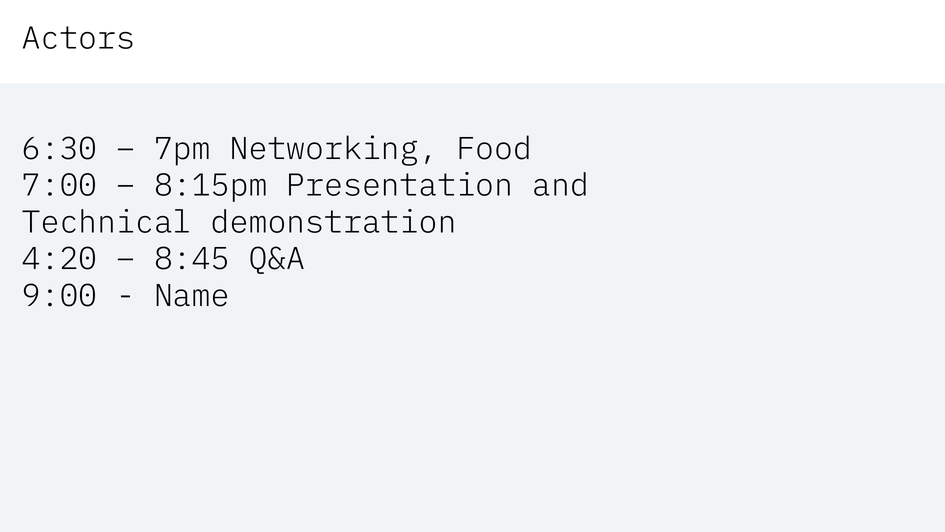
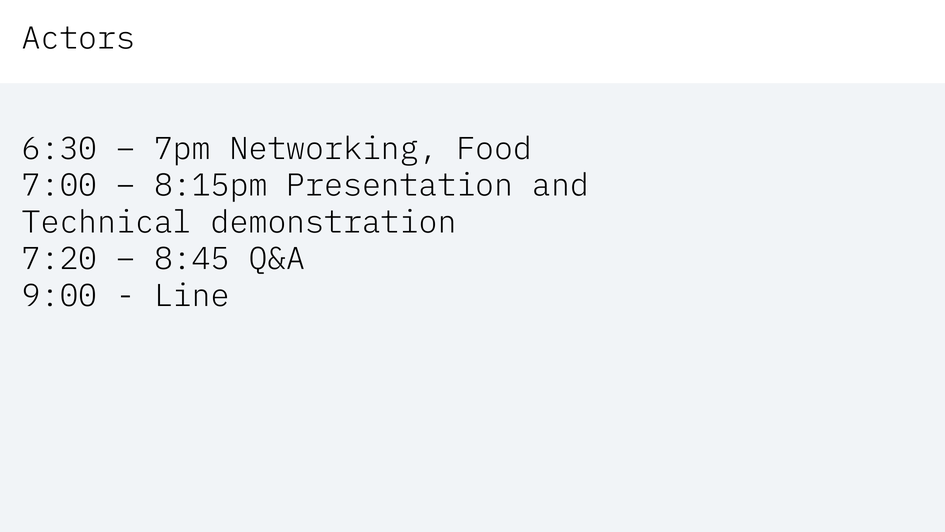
4:20: 4:20 -> 7:20
Name: Name -> Line
